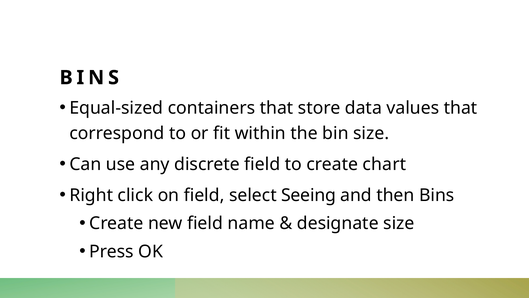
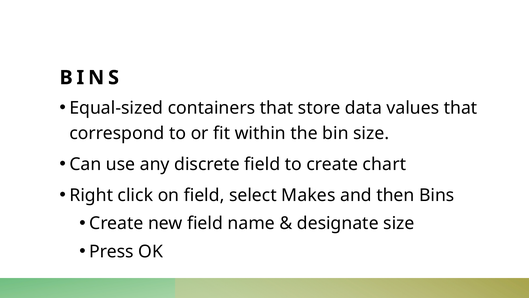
Seeing: Seeing -> Makes
